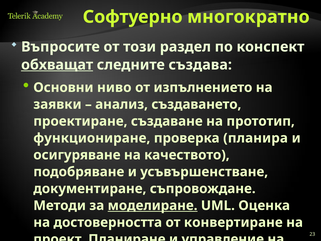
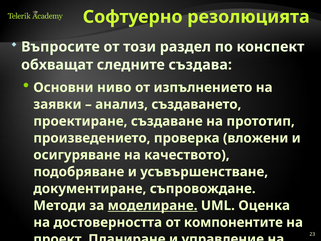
многократно: многократно -> резолюцията
обхващат underline: present -> none
функциониране: функциониране -> произведението
планира: планира -> вложени
конвертиране: конвертиране -> компонентите
